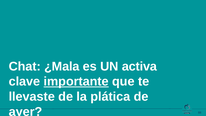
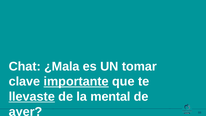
activa: activa -> tomar
llevaste underline: none -> present
plática: plática -> mental
